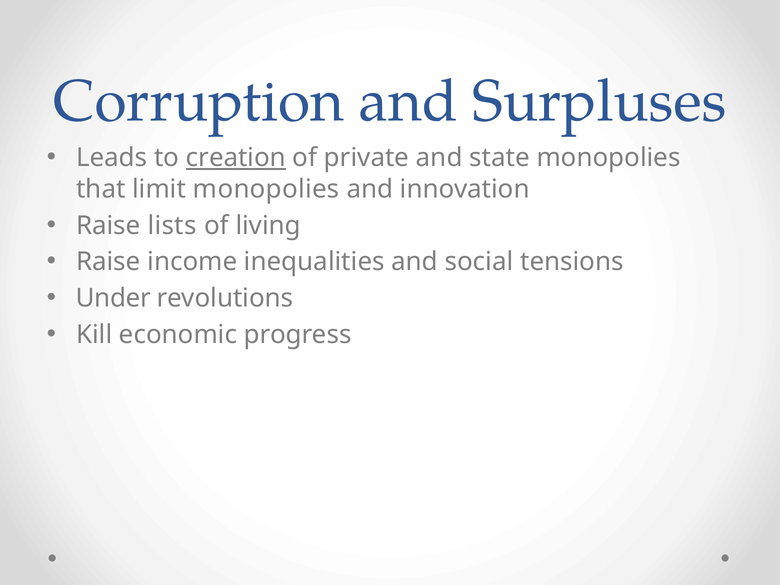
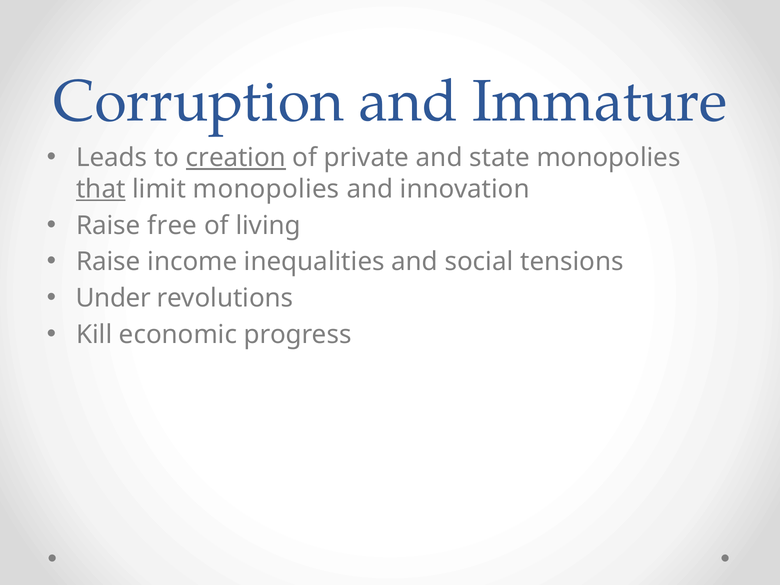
Surpluses: Surpluses -> Immature
that underline: none -> present
lists: lists -> free
